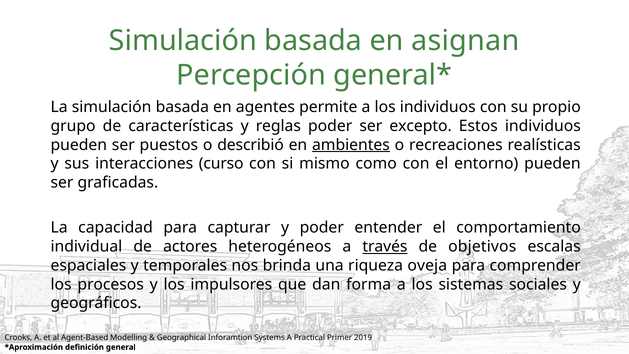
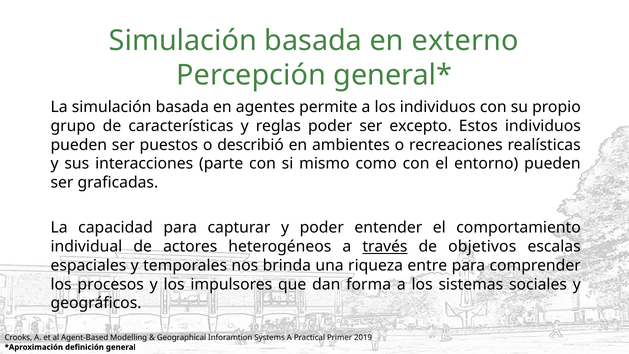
asignan: asignan -> externo
ambientes underline: present -> none
curso: curso -> parte
oveja: oveja -> entre
